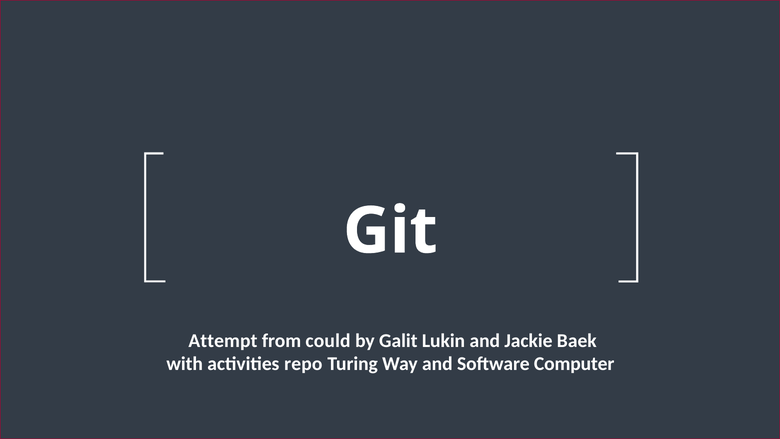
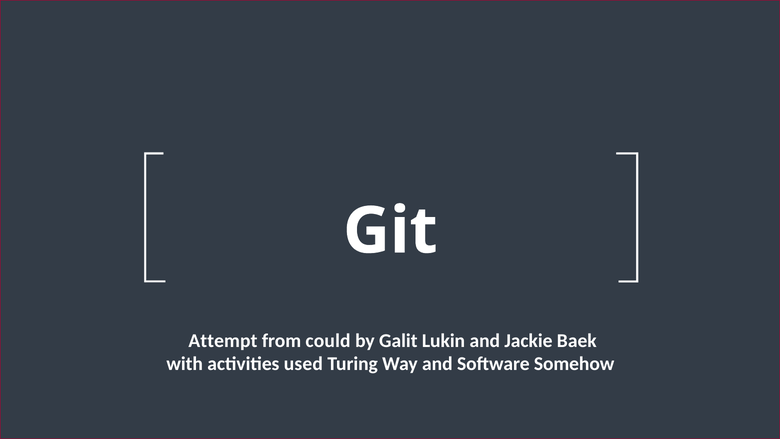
repo: repo -> used
Computer: Computer -> Somehow
